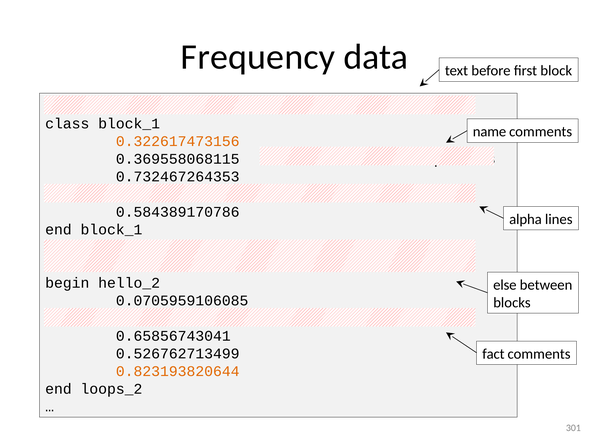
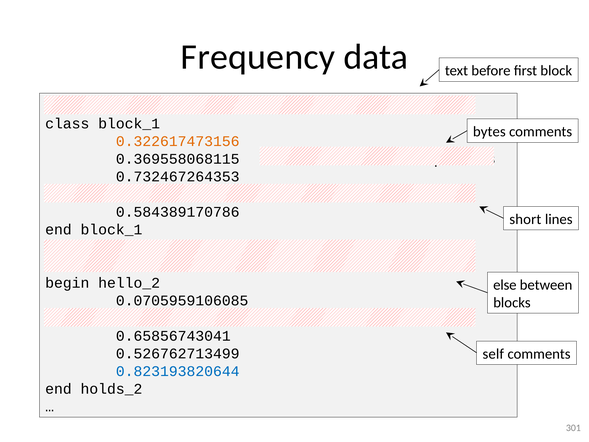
name: name -> bytes
alpha: alpha -> short
fact: fact -> self
0.823193820644 colour: orange -> blue
loops_2: loops_2 -> holds_2
